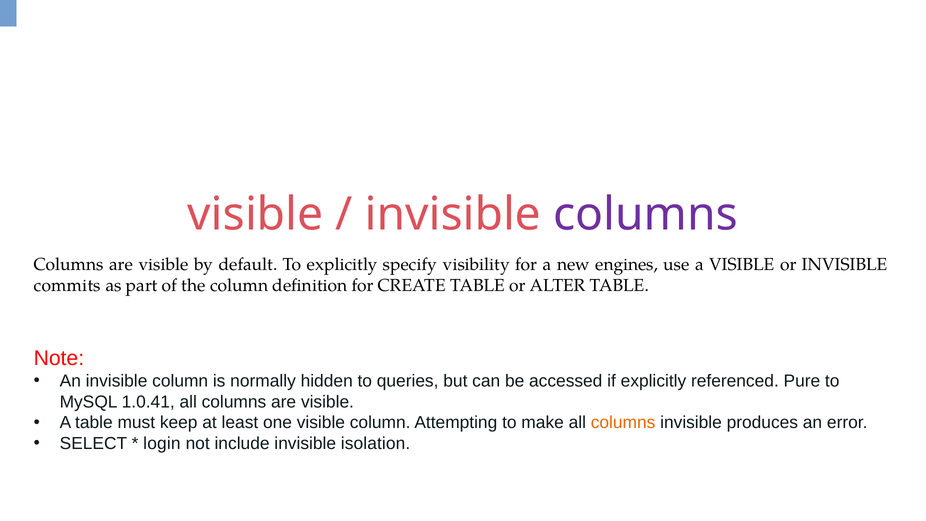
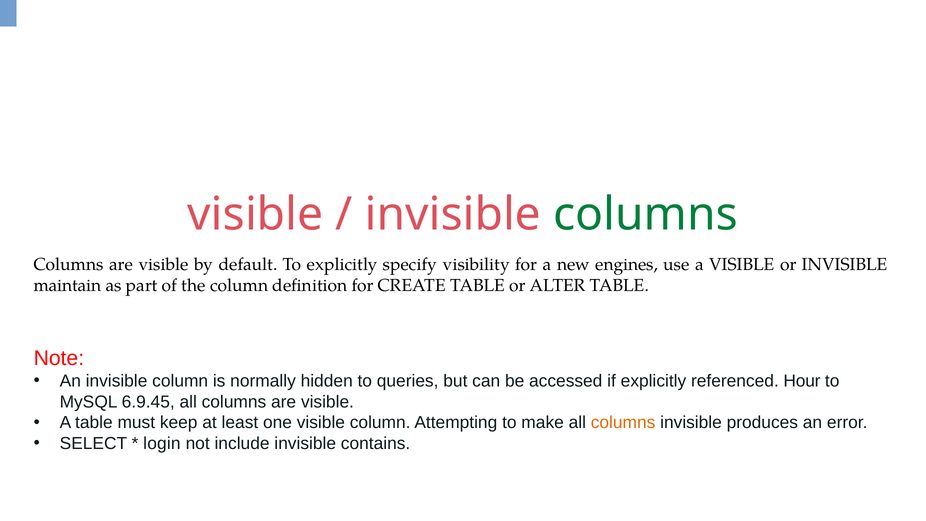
columns at (646, 214) colour: purple -> green
commits: commits -> maintain
Pure: Pure -> Hour
1.0.41: 1.0.41 -> 6.9.45
isolation: isolation -> contains
